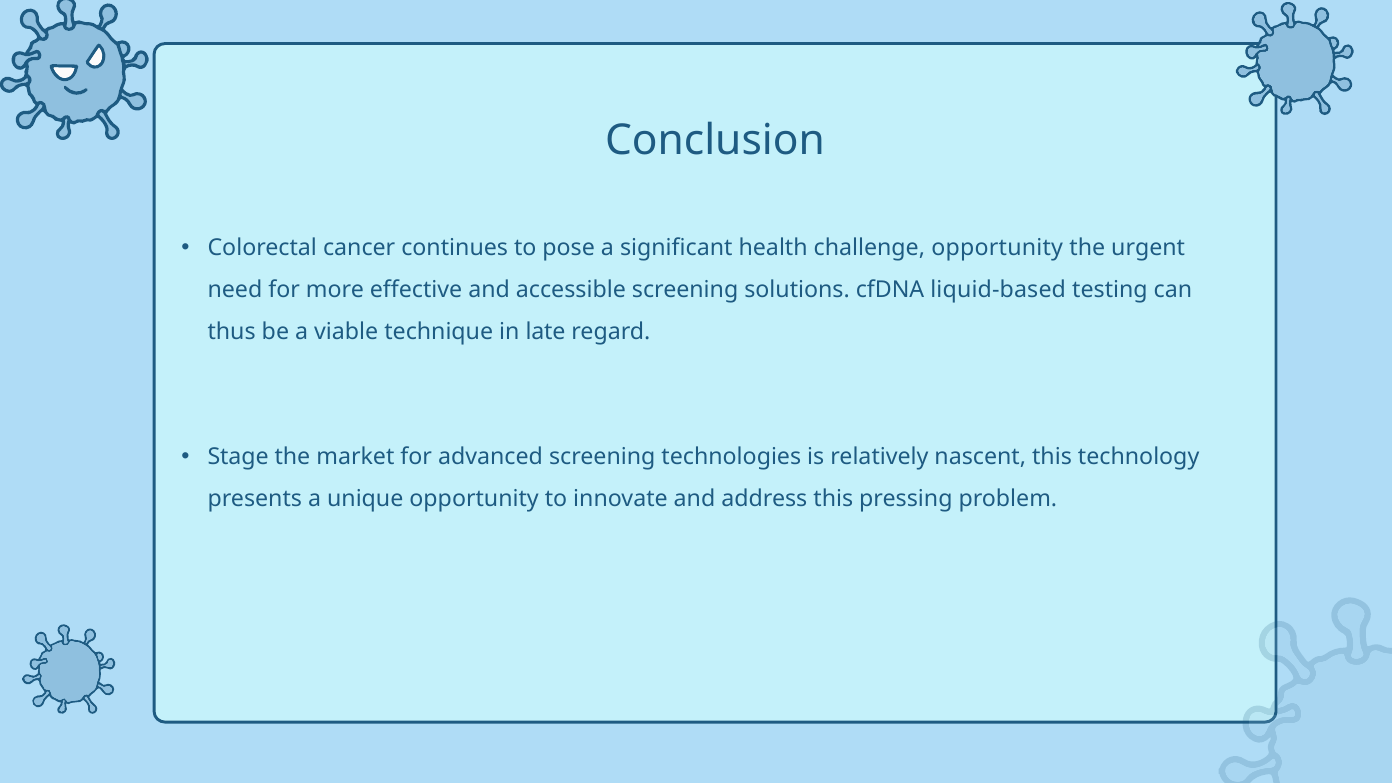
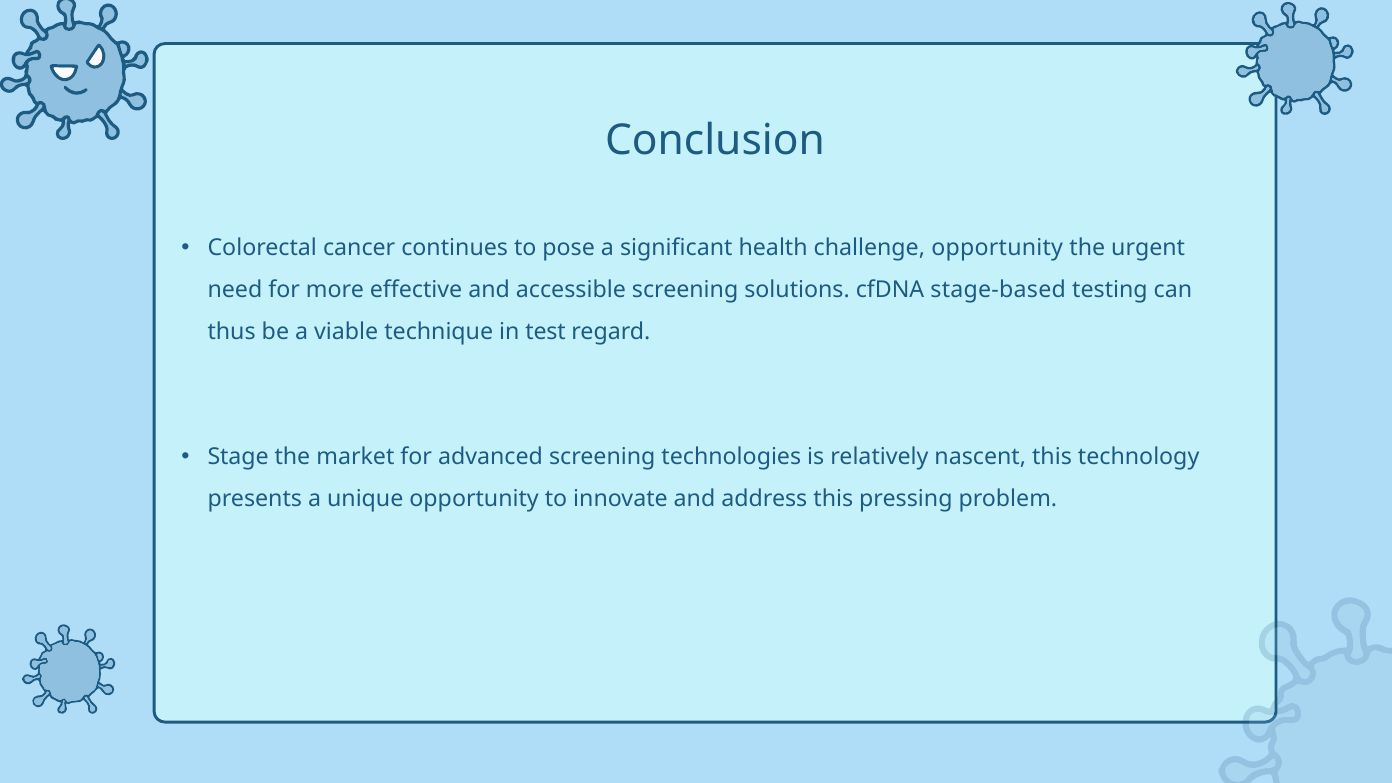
liquid-based: liquid-based -> stage-based
late: late -> test
